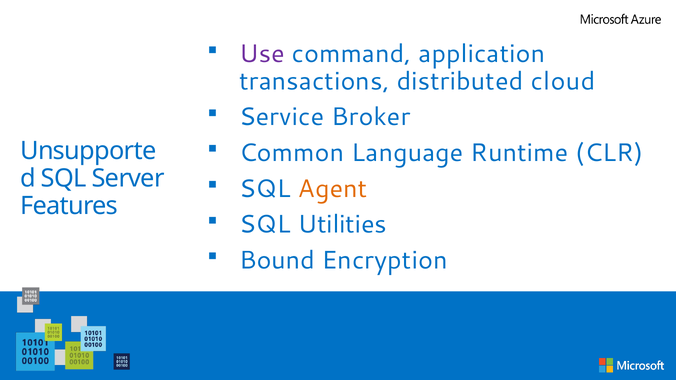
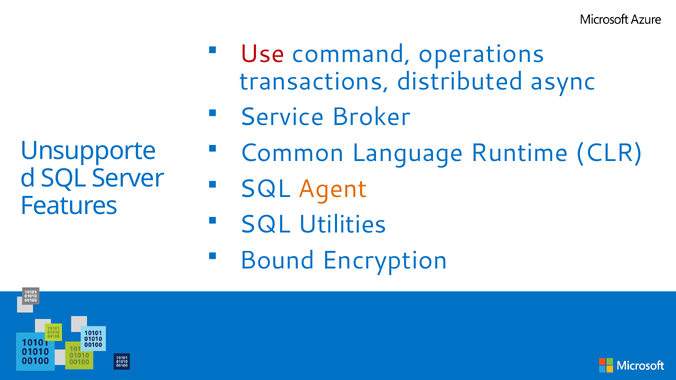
Use colour: purple -> red
application: application -> operations
cloud: cloud -> async
